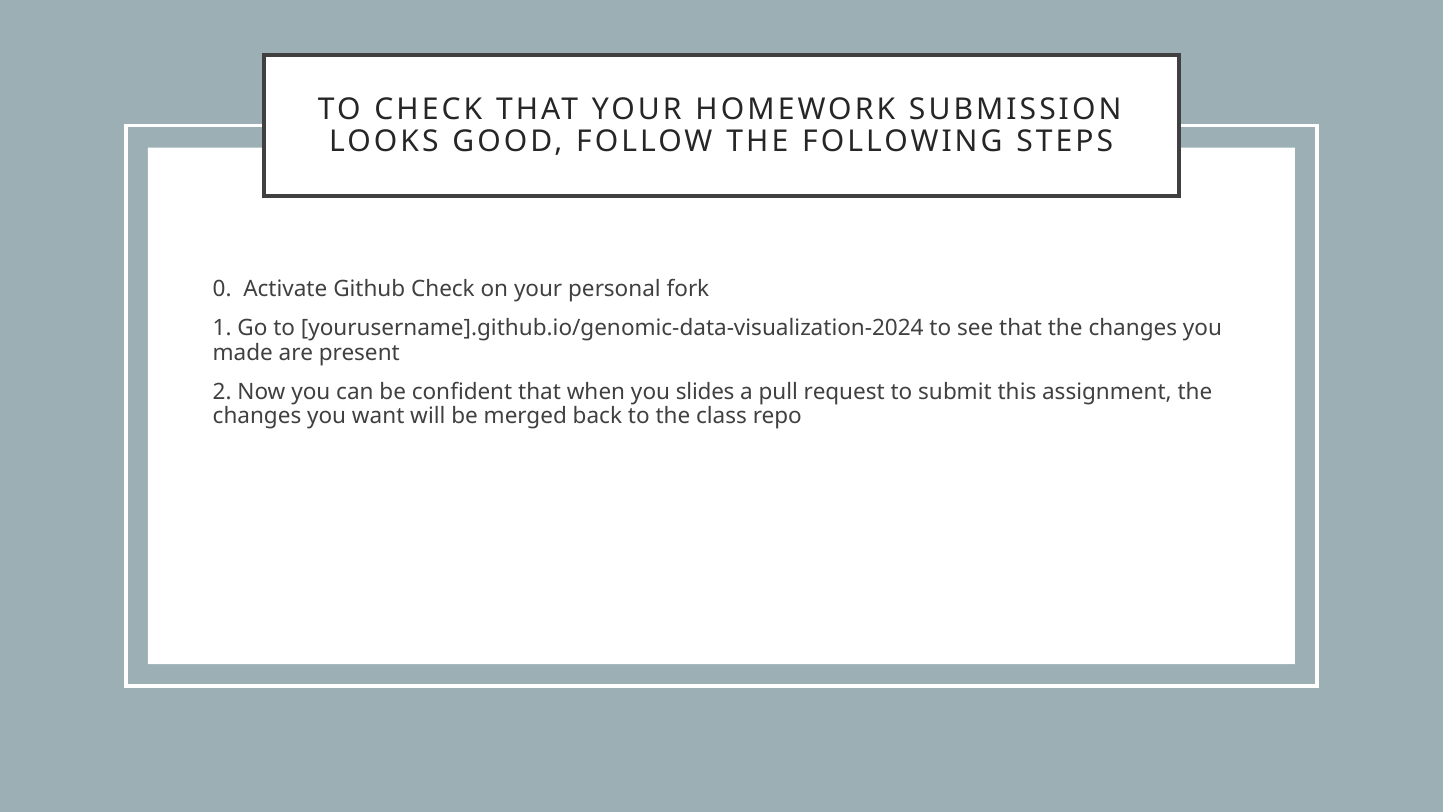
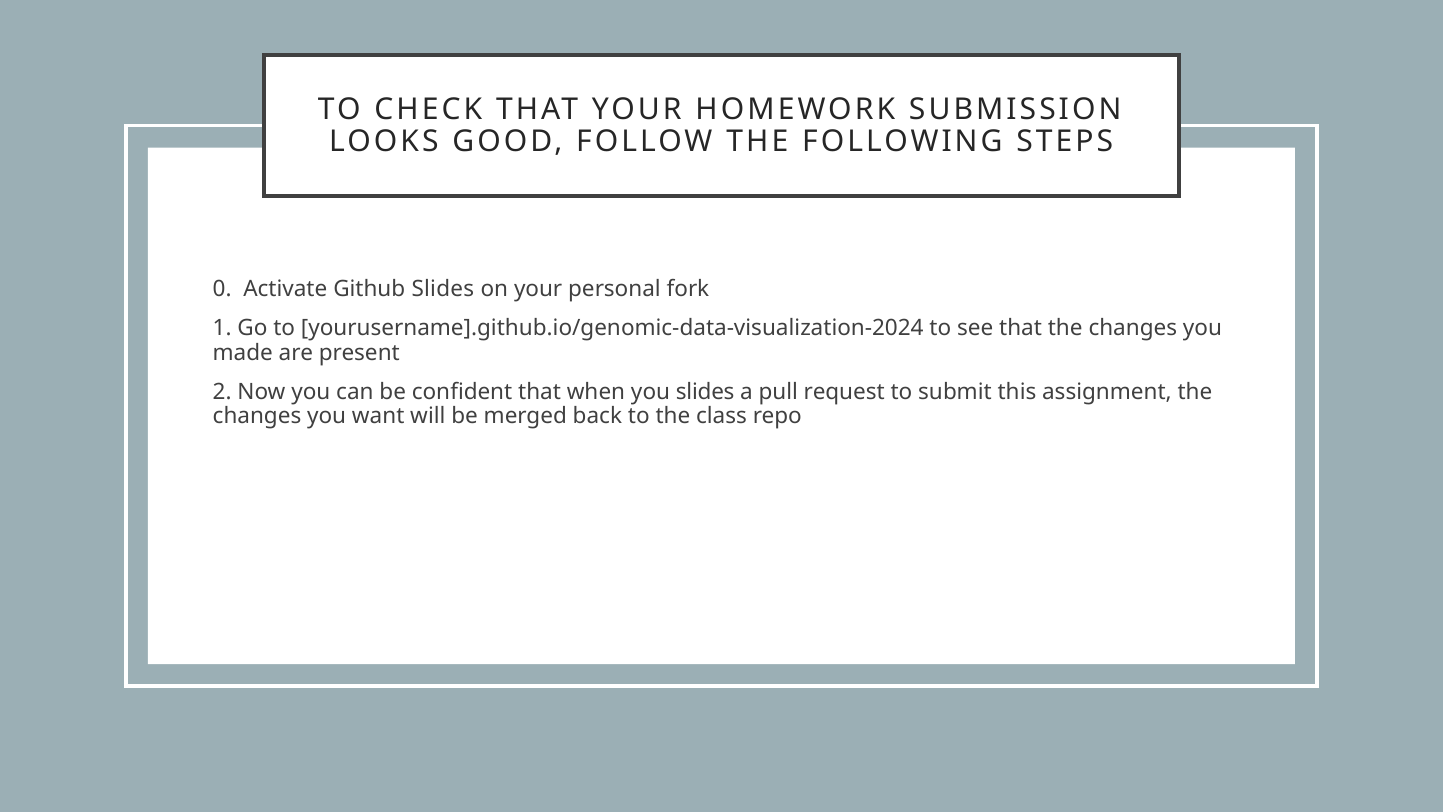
Github Check: Check -> Slides
